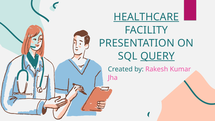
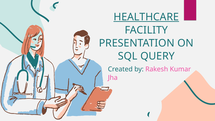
QUERY underline: present -> none
